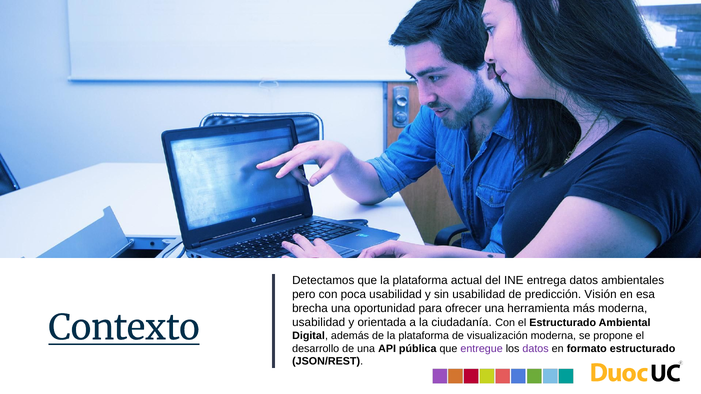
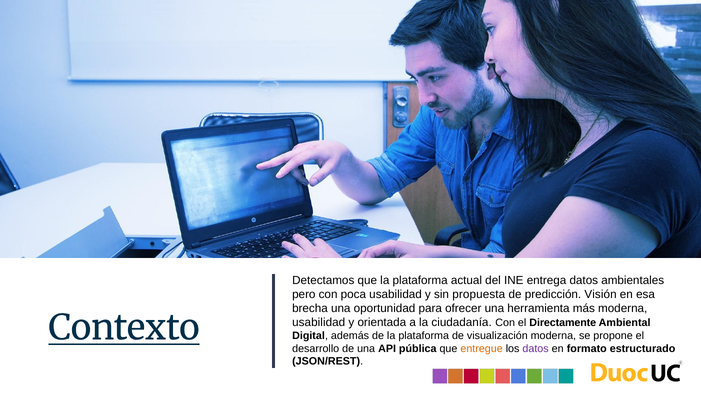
sin usabilidad: usabilidad -> propuesta
el Estructurado: Estructurado -> Directamente
entregue colour: purple -> orange
